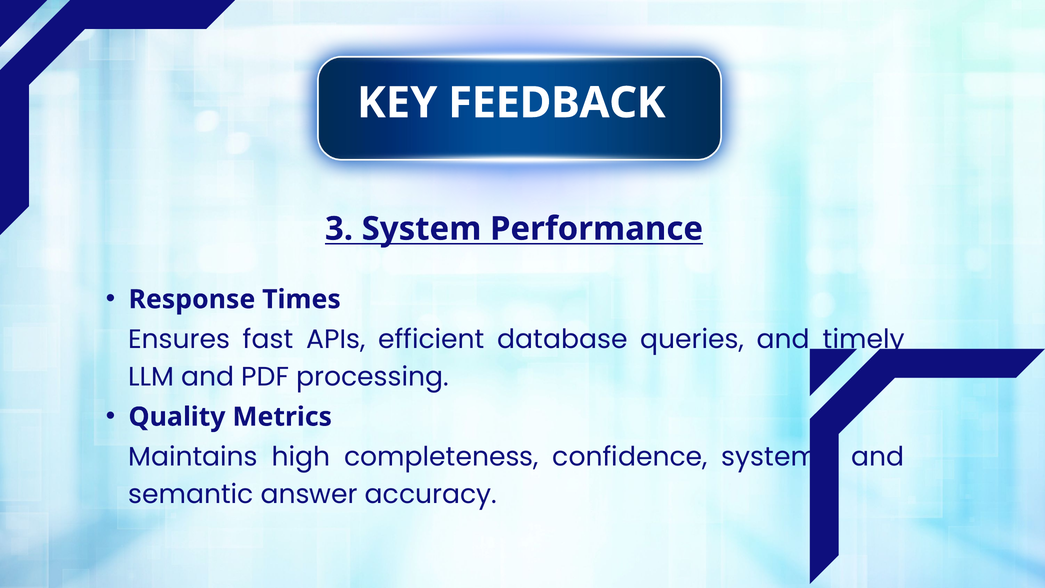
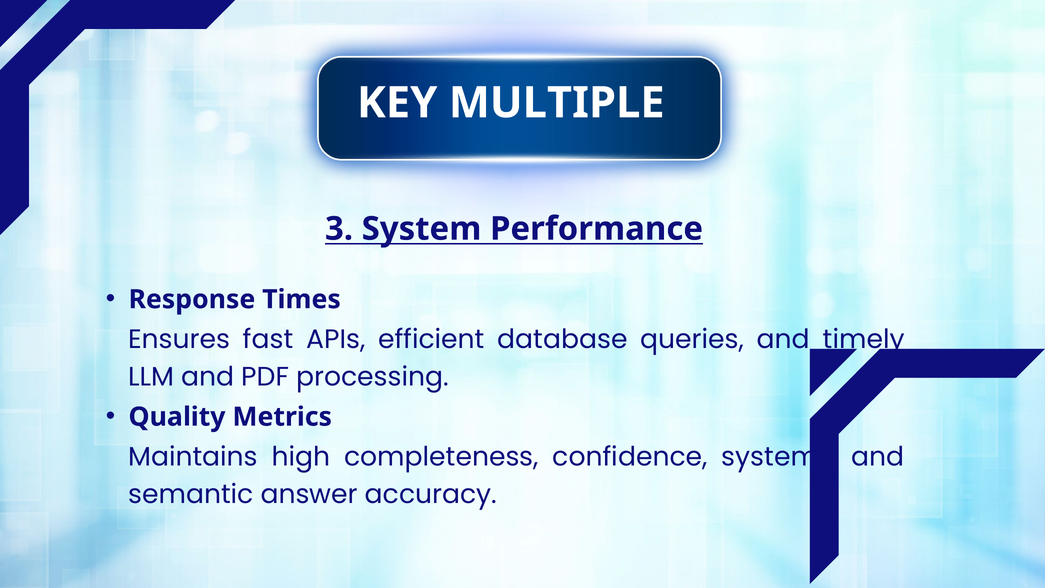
FEEDBACK: FEEDBACK -> MULTIPLE
